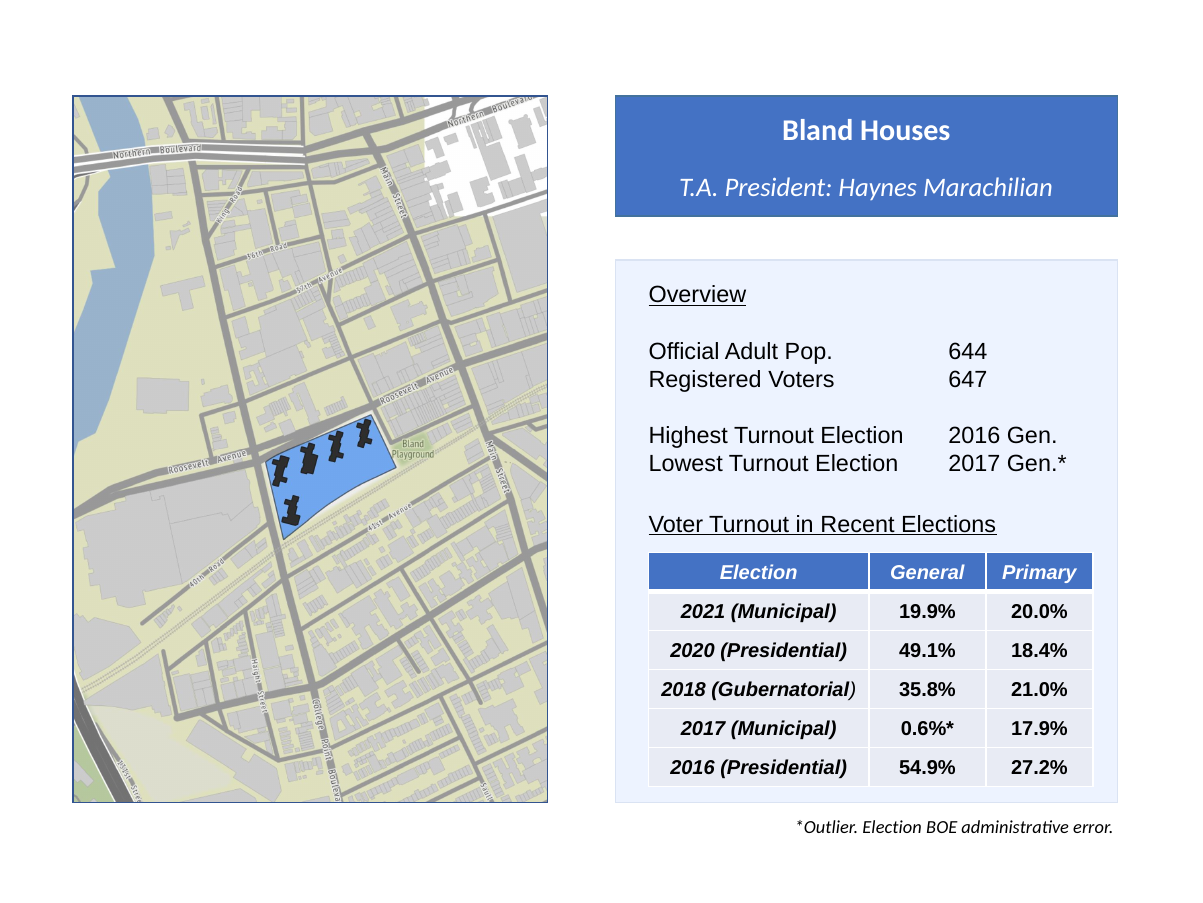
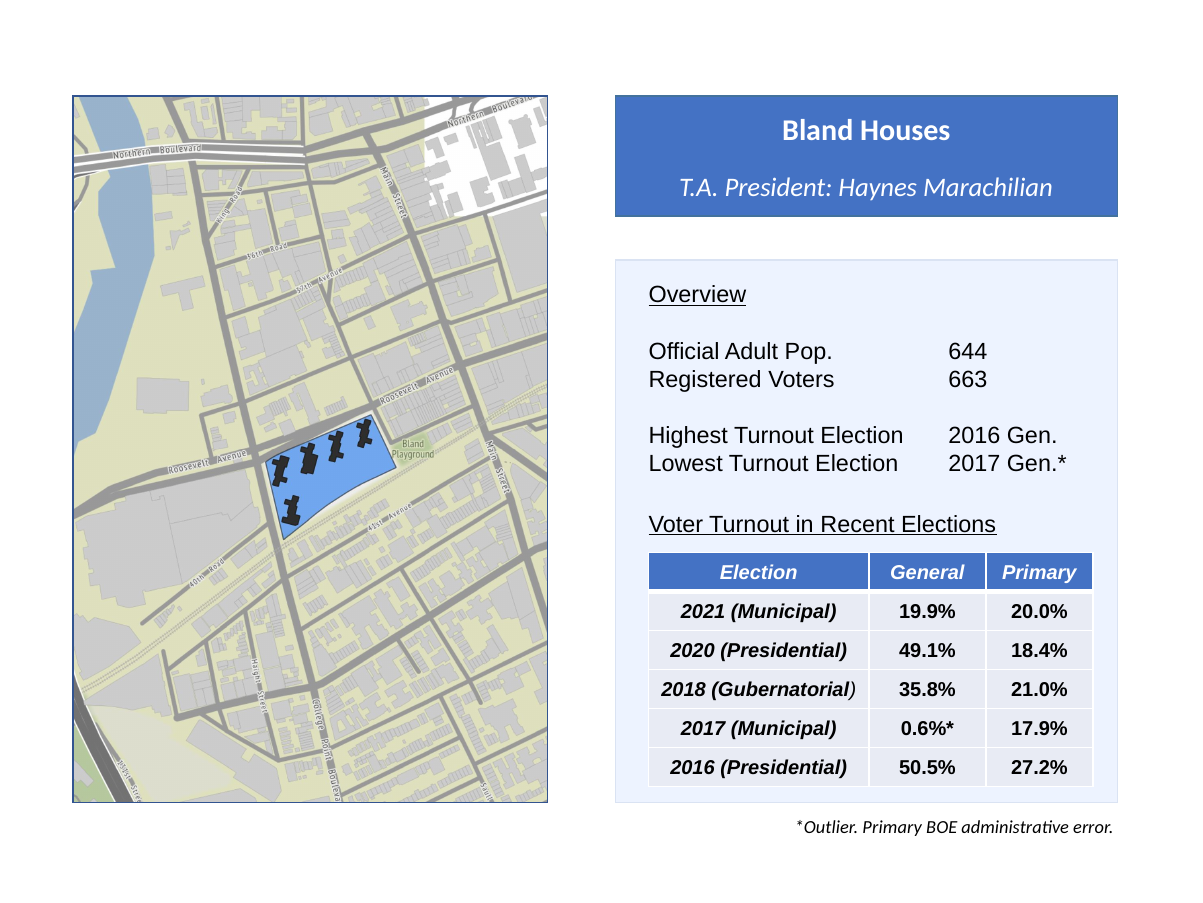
647: 647 -> 663
54.9%: 54.9% -> 50.5%
Election at (892, 826): Election -> Primary
